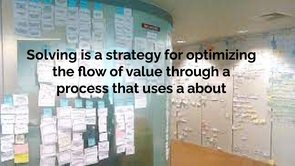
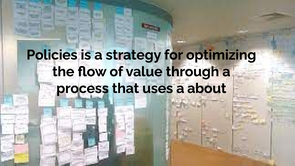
Solving: Solving -> Policies
